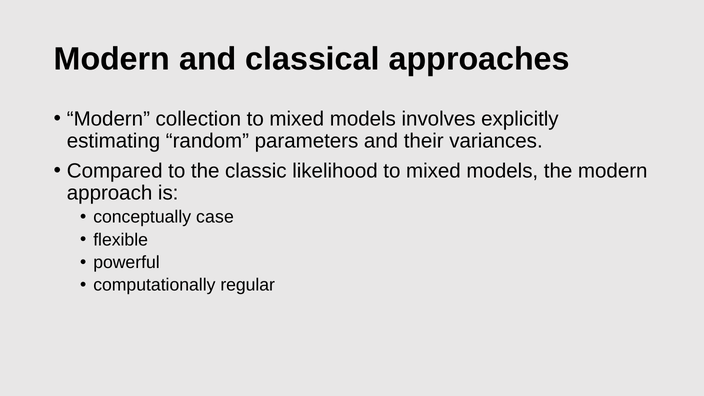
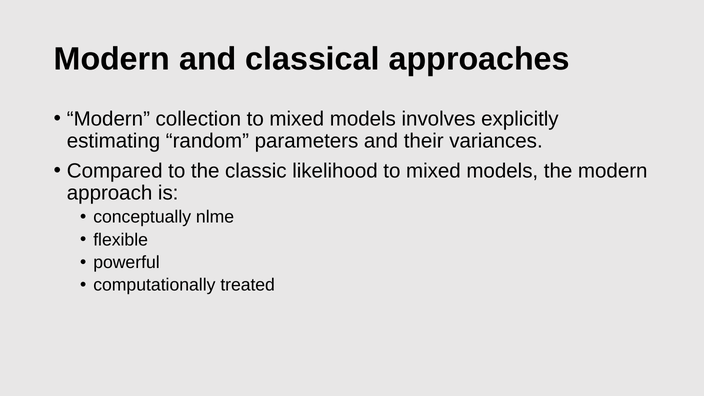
case: case -> nlme
regular: regular -> treated
